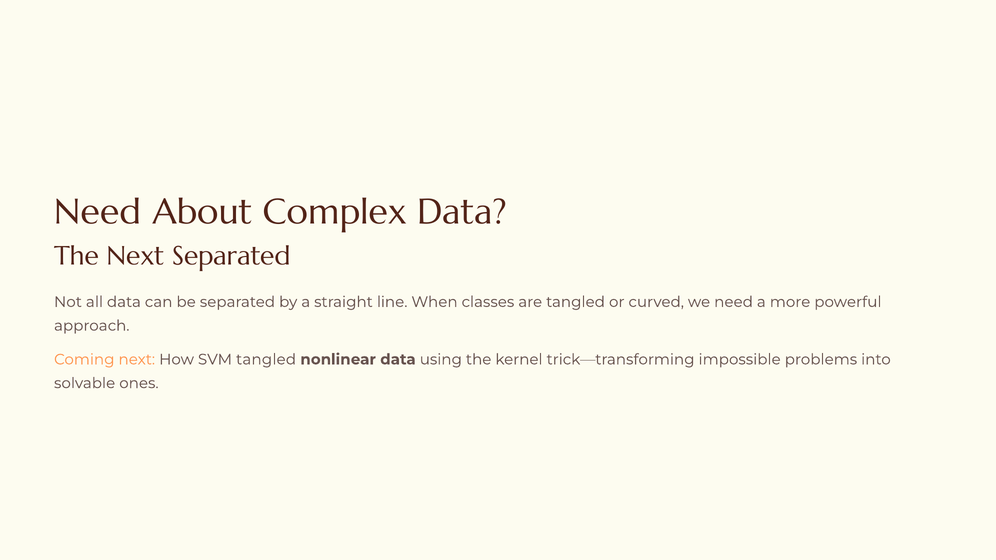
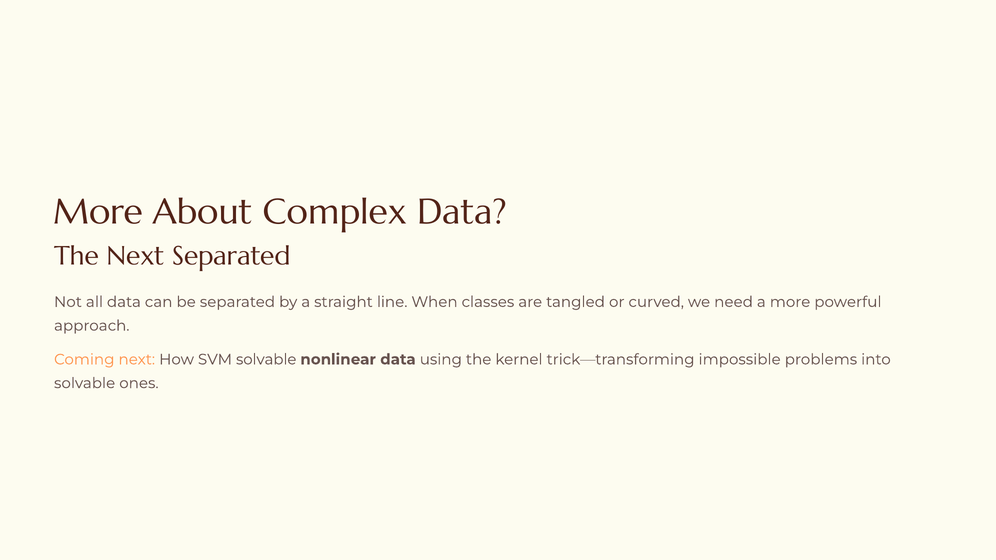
Need at (98, 212): Need -> More
SVM tangled: tangled -> solvable
